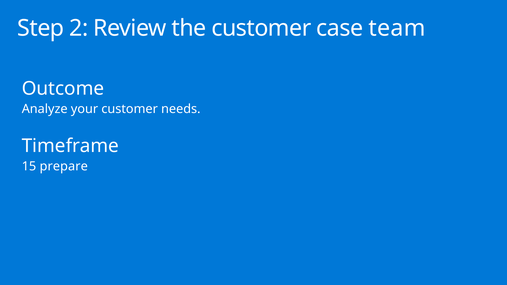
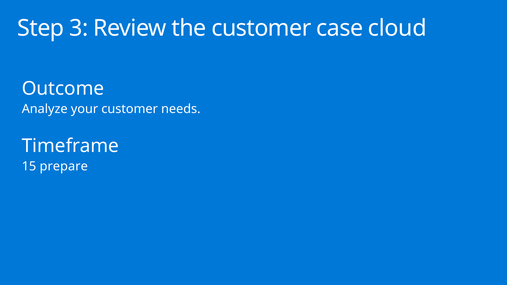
2: 2 -> 3
team: team -> cloud
